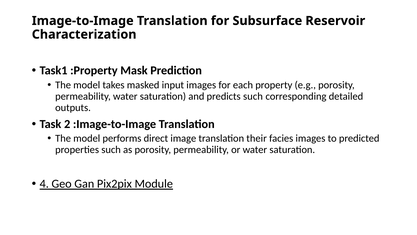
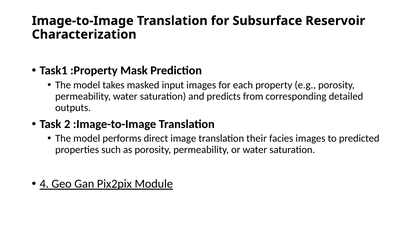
predicts such: such -> from
